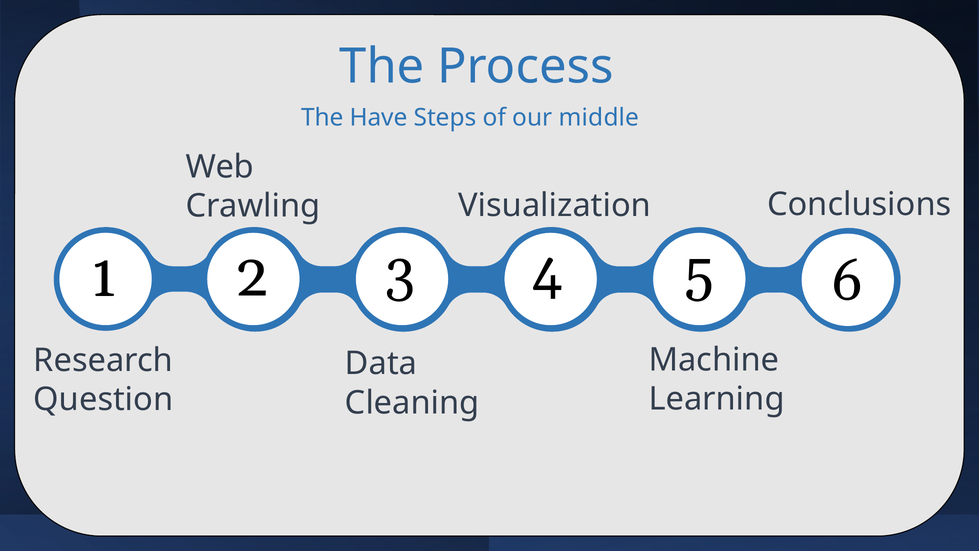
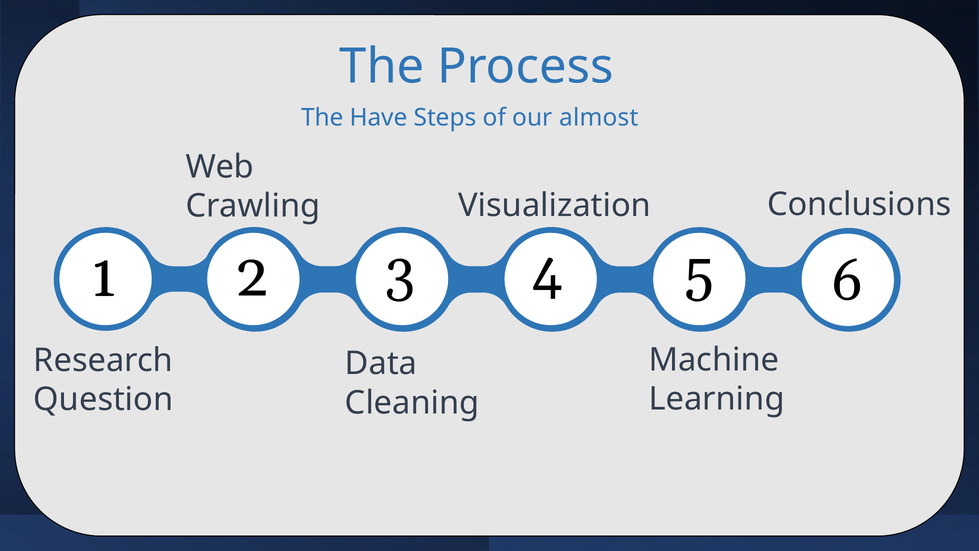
middle: middle -> almost
